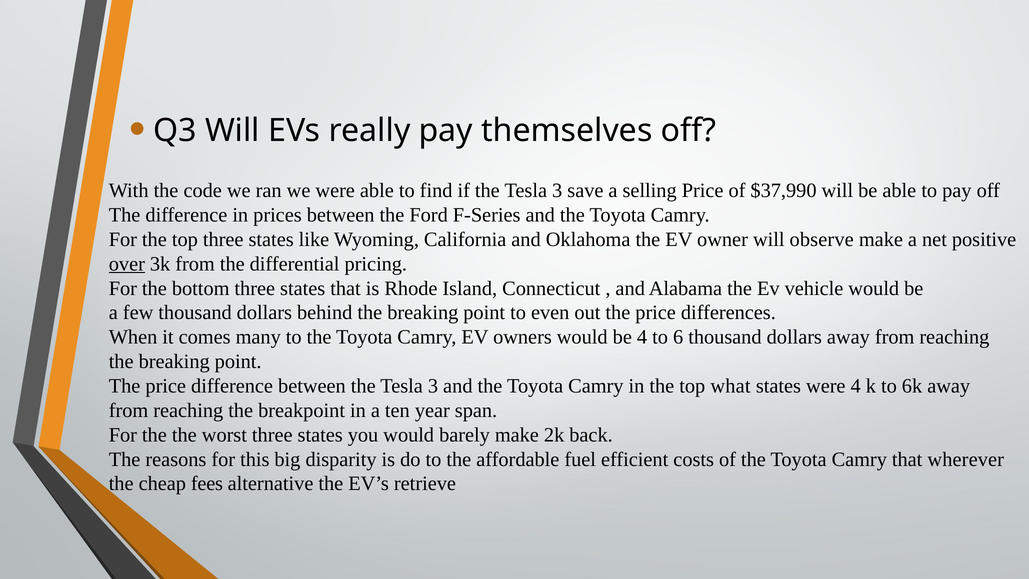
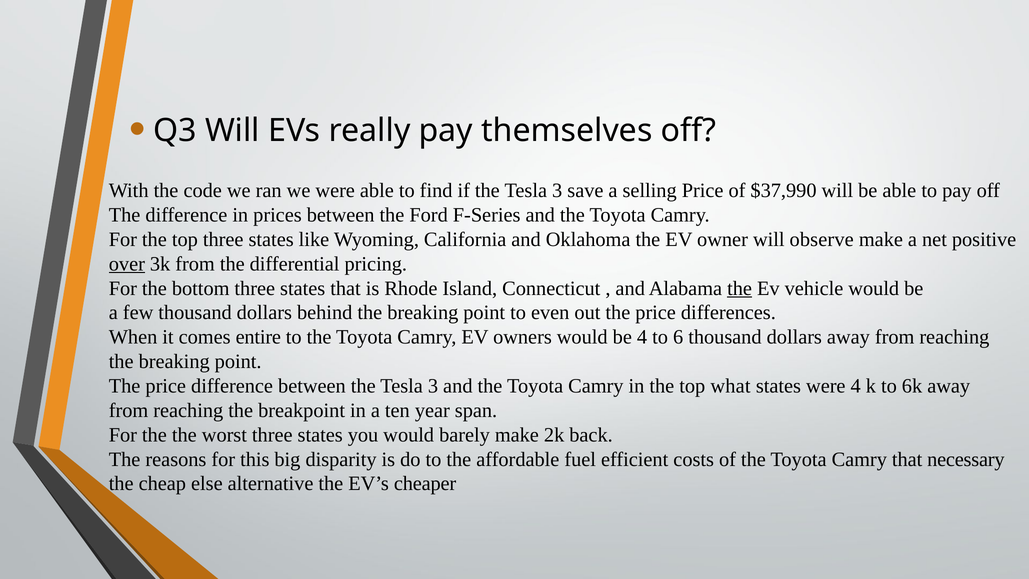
the at (740, 288) underline: none -> present
many: many -> entire
wherever: wherever -> necessary
fees: fees -> else
retrieve: retrieve -> cheaper
